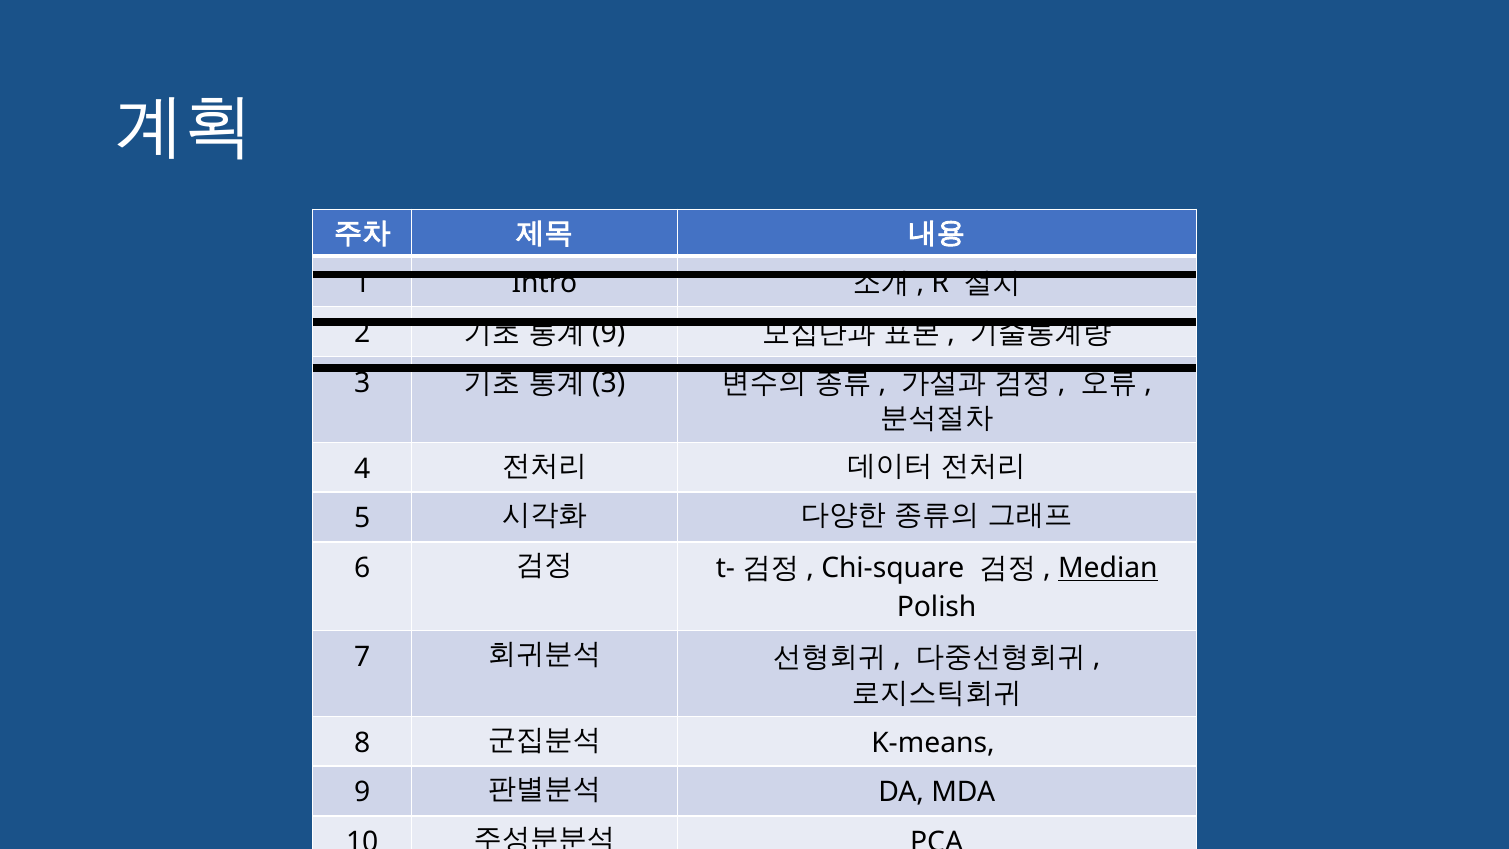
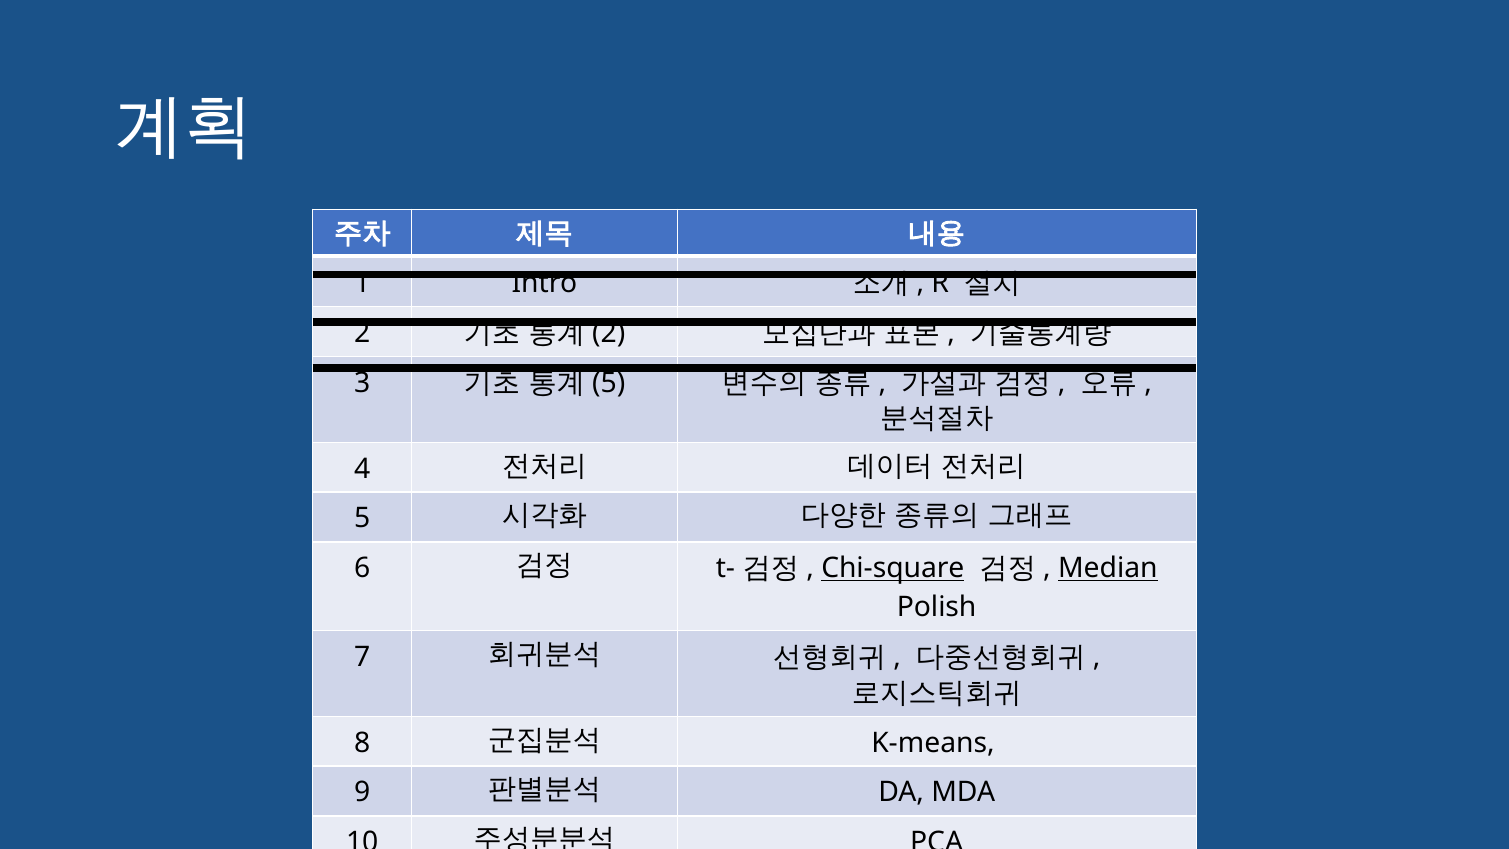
9 at (609, 333): 9 -> 2
3 at (609, 383): 3 -> 5
Chi-square underline: none -> present
